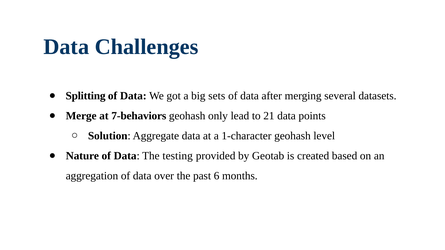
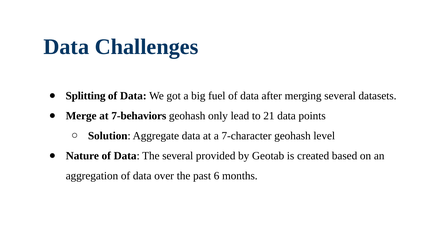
sets: sets -> fuel
1-character: 1-character -> 7-character
The testing: testing -> several
